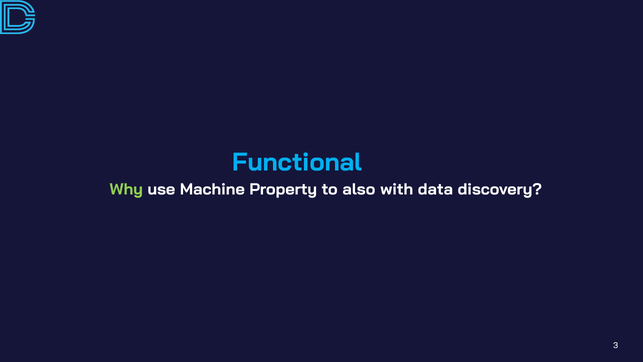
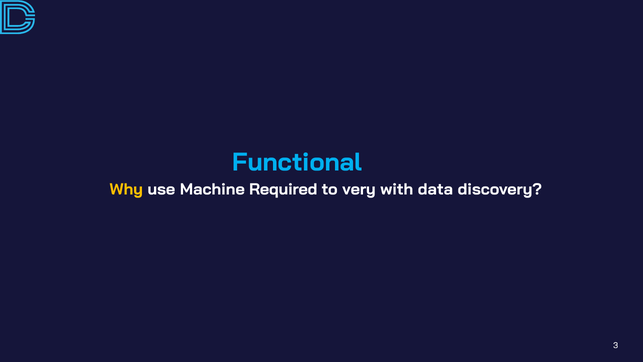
Why colour: light green -> yellow
Property: Property -> Required
also: also -> very
